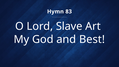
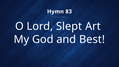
Slave: Slave -> Slept
